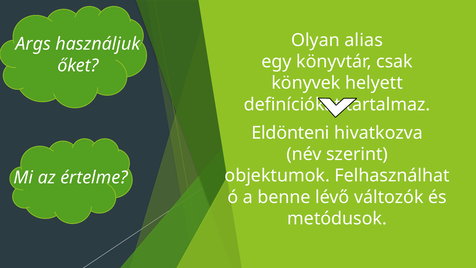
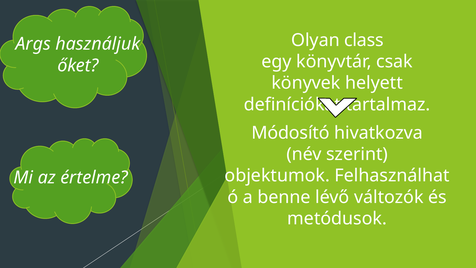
alias: alias -> class
Eldönteni: Eldönteni -> Módosító
